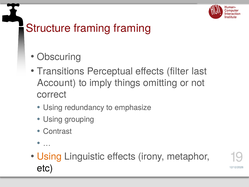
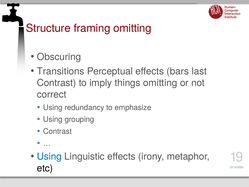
framing framing: framing -> omitting
filter: filter -> bars
Account at (56, 83): Account -> Contrast
Using at (49, 156) colour: orange -> blue
